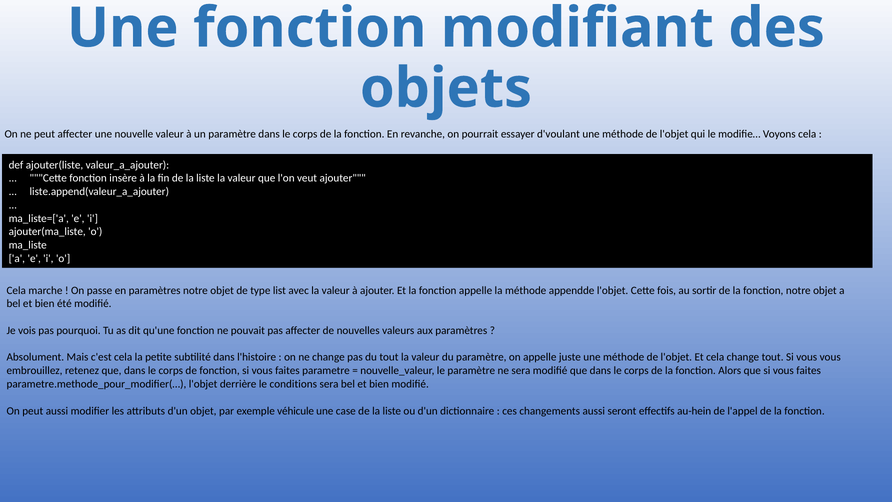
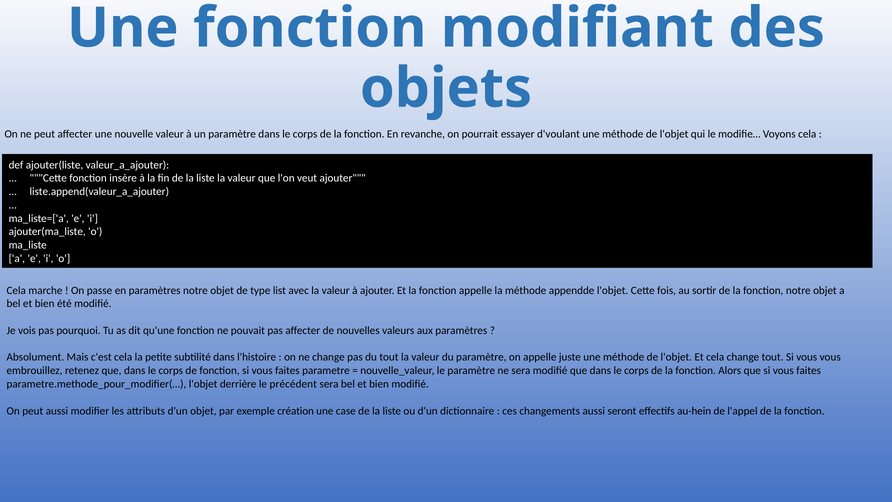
conditions: conditions -> précédent
véhicule: véhicule -> création
